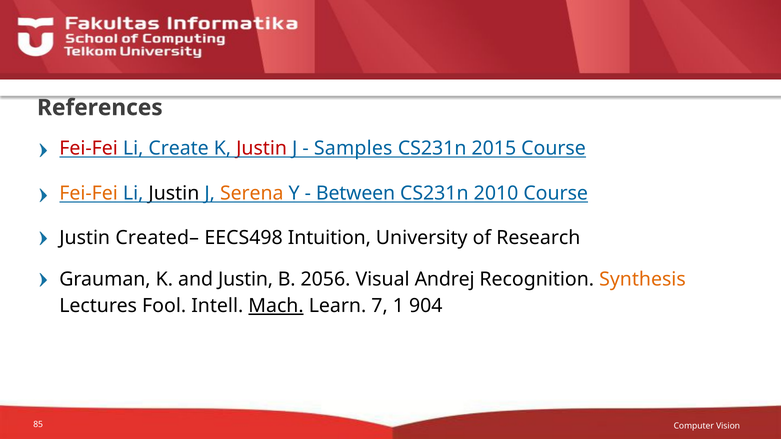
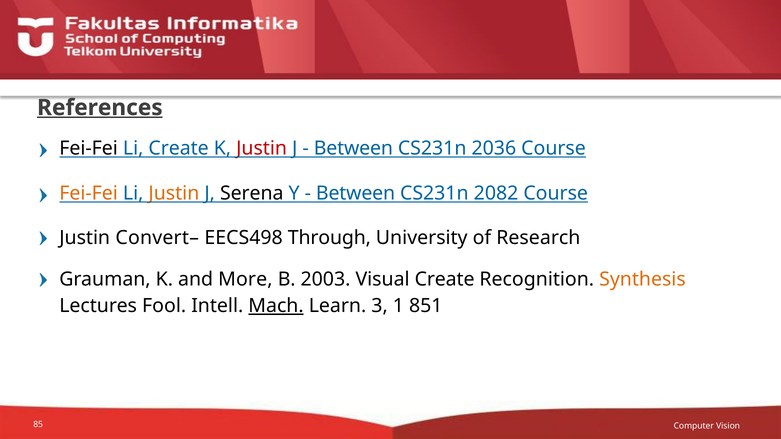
References underline: none -> present
Fei-Fei at (89, 148) colour: red -> black
Samples at (353, 148): Samples -> Between
2015: 2015 -> 2036
Justin at (174, 193) colour: black -> orange
Serena colour: orange -> black
2010: 2010 -> 2082
Created–: Created– -> Convert–
Intuition: Intuition -> Through
and Justin: Justin -> More
2056: 2056 -> 2003
Visual Andrej: Andrej -> Create
7: 7 -> 3
904: 904 -> 851
